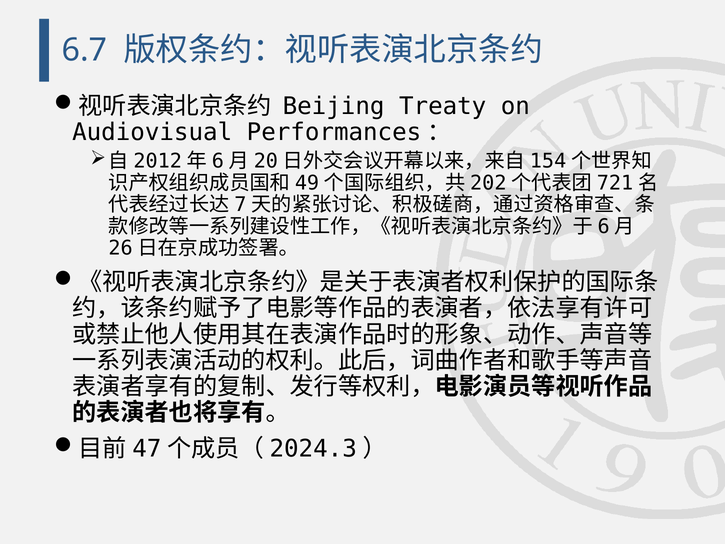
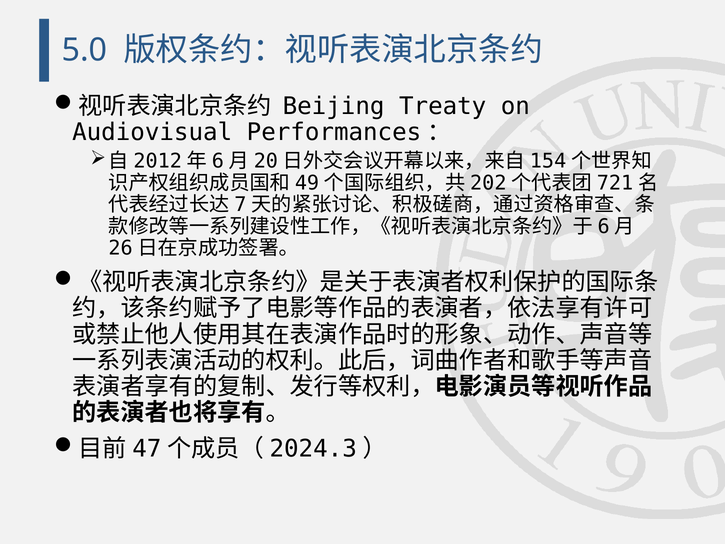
6.7: 6.7 -> 5.0
